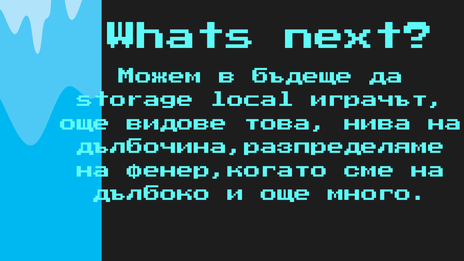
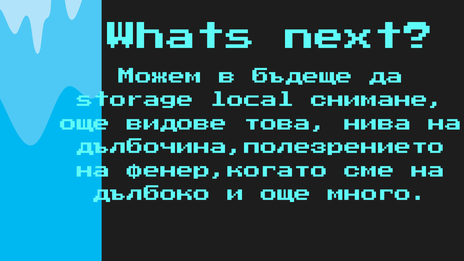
играчът: играчът -> снимане
дълбочина,разпределяме: дълбочина,разпределяме -> дълбочина,полезрението
